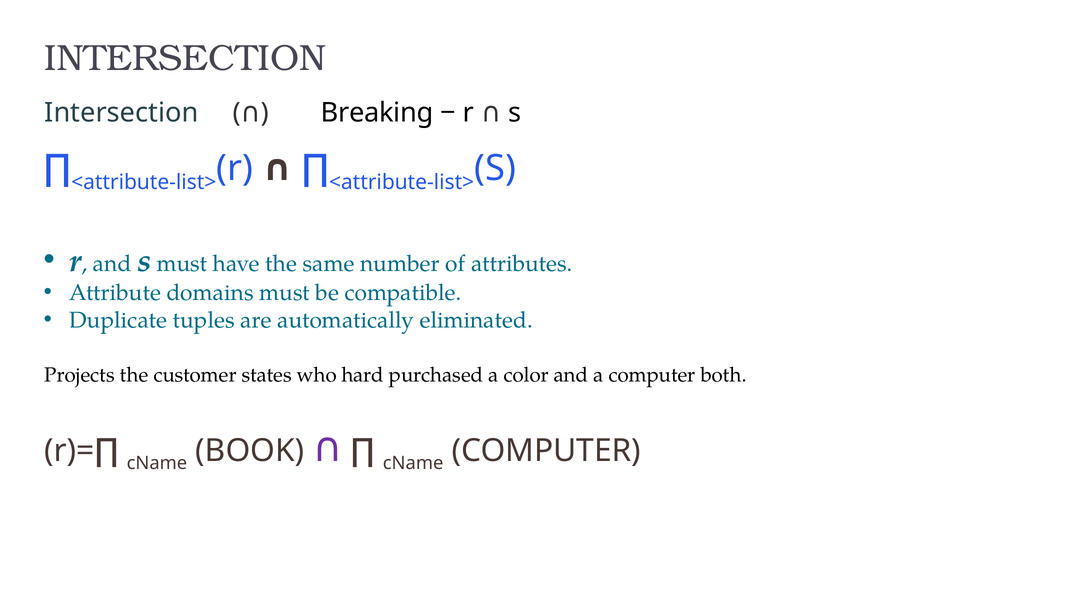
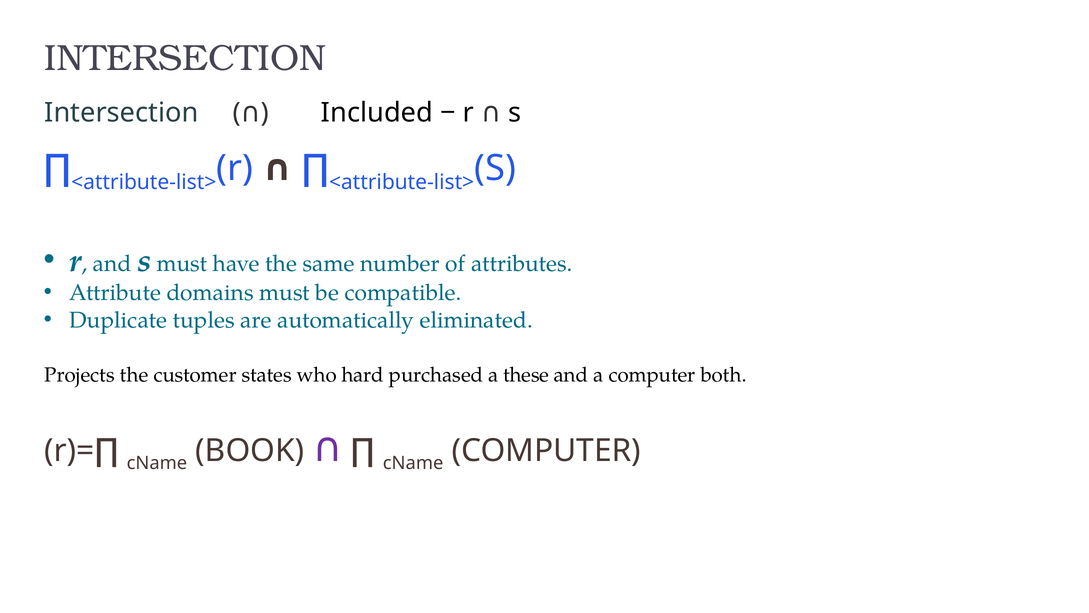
Breaking: Breaking -> Included
color: color -> these
